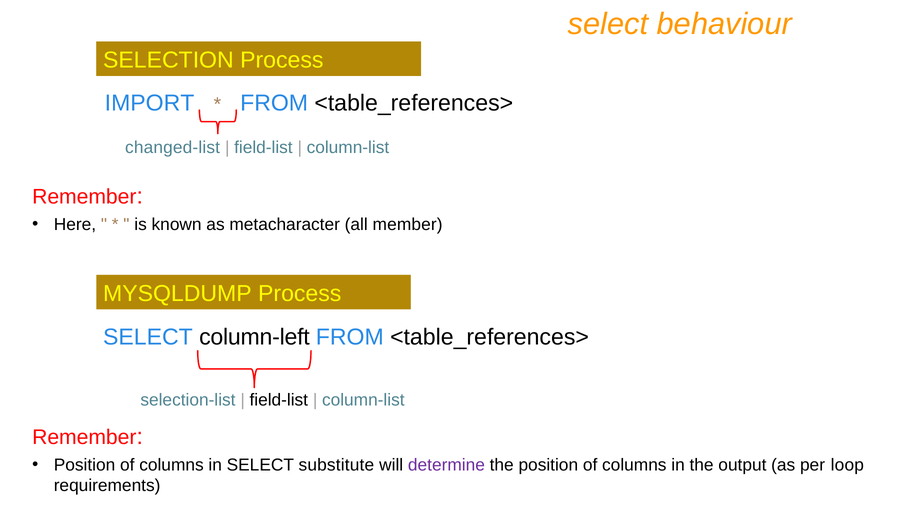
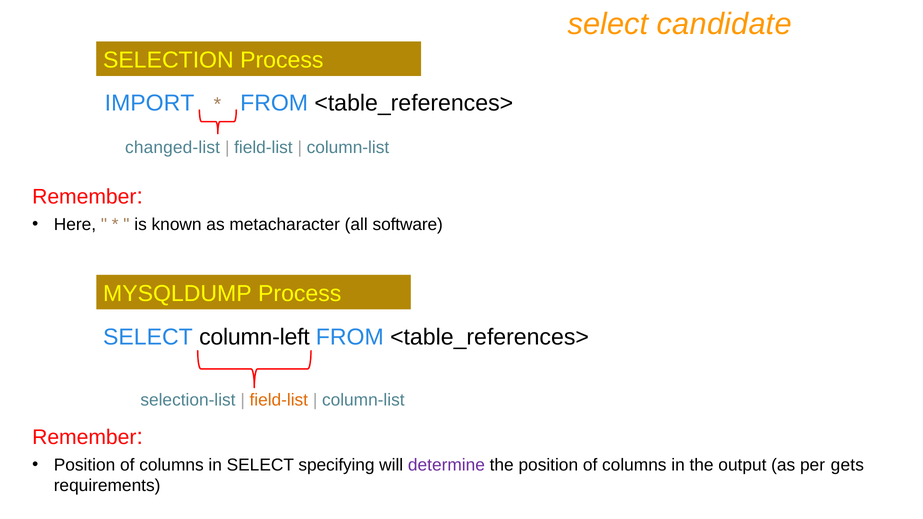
behaviour: behaviour -> candidate
member: member -> software
field-list at (279, 400) colour: black -> orange
substitute: substitute -> specifying
loop: loop -> gets
